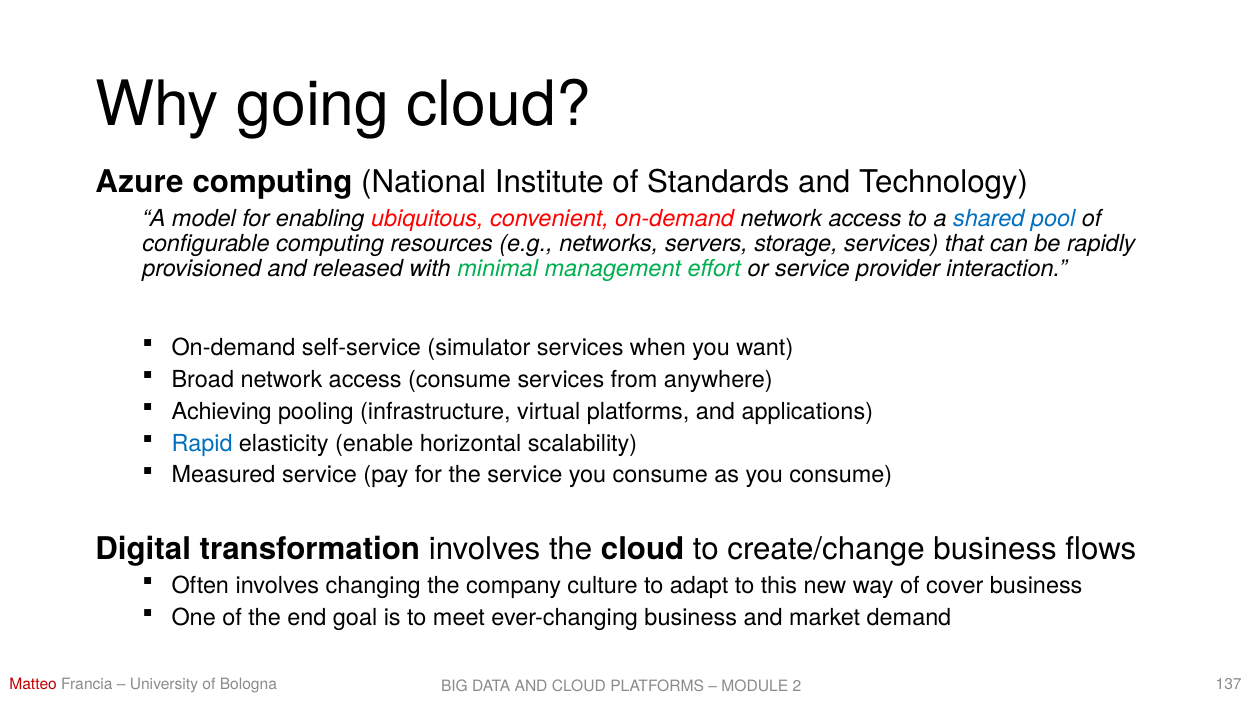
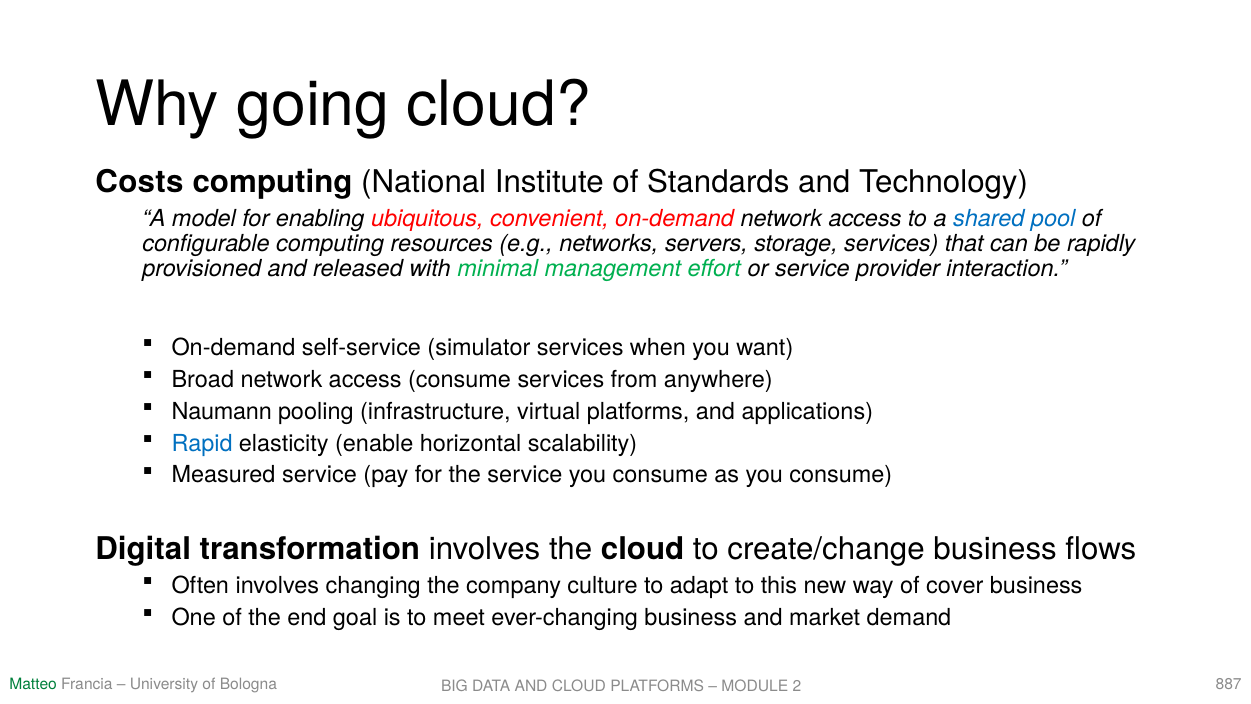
Azure: Azure -> Costs
Achieving: Achieving -> Naumann
Matteo colour: red -> green
137: 137 -> 887
